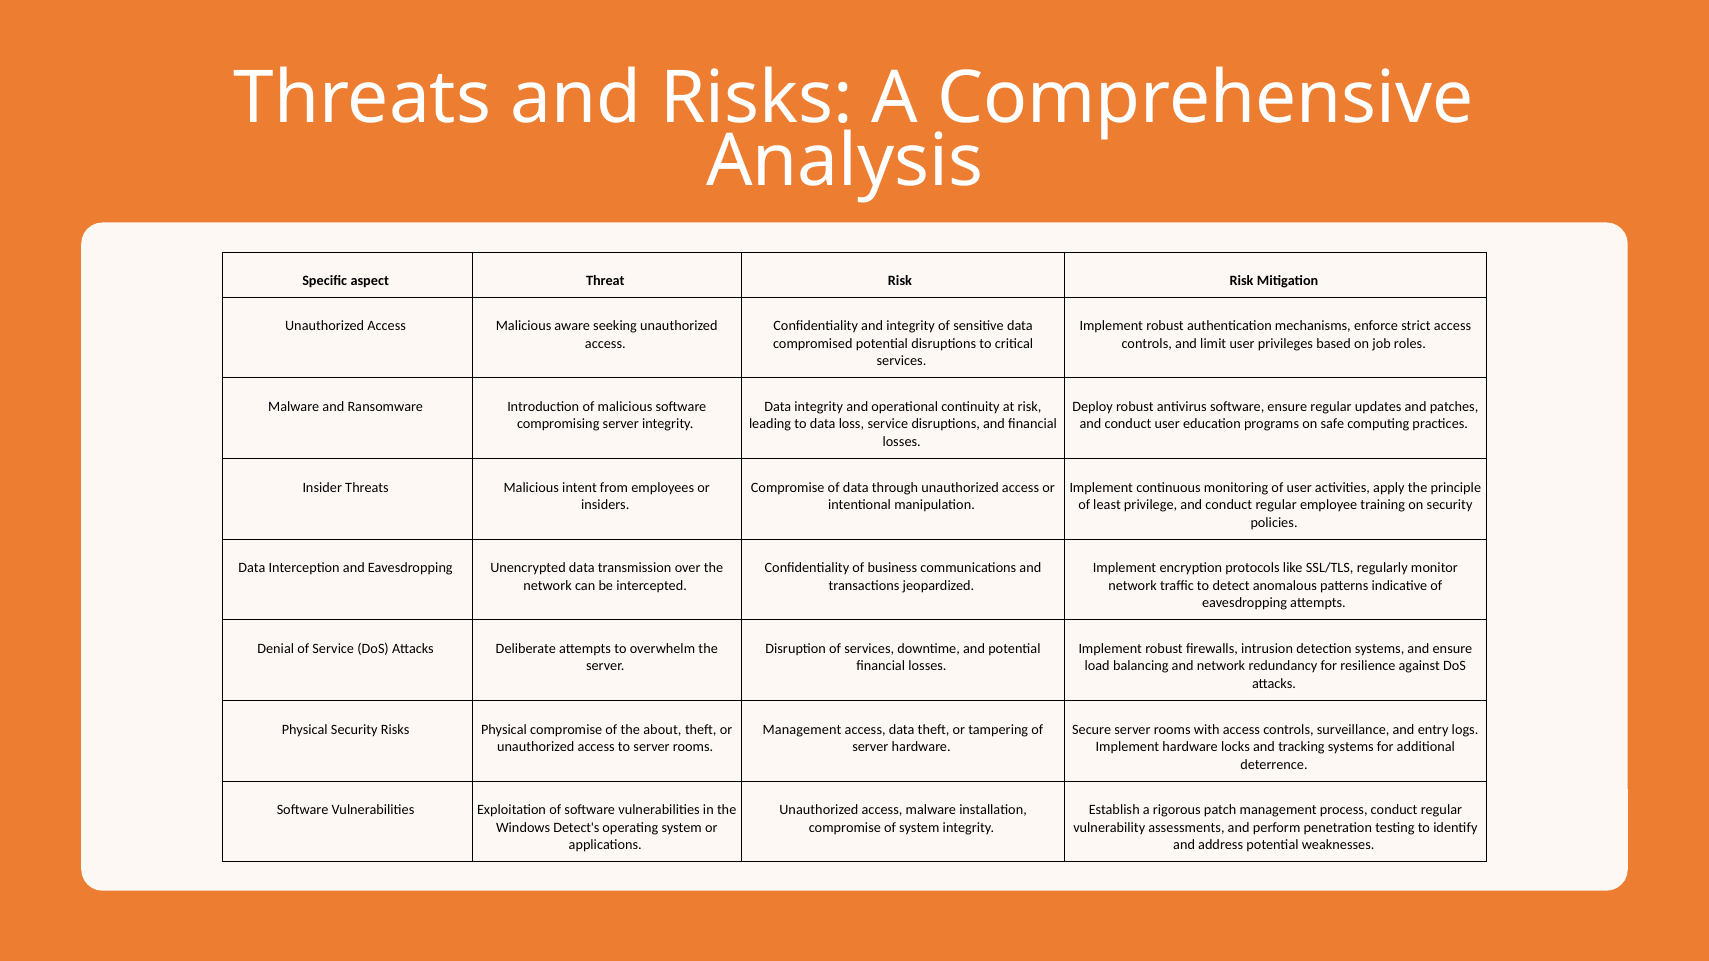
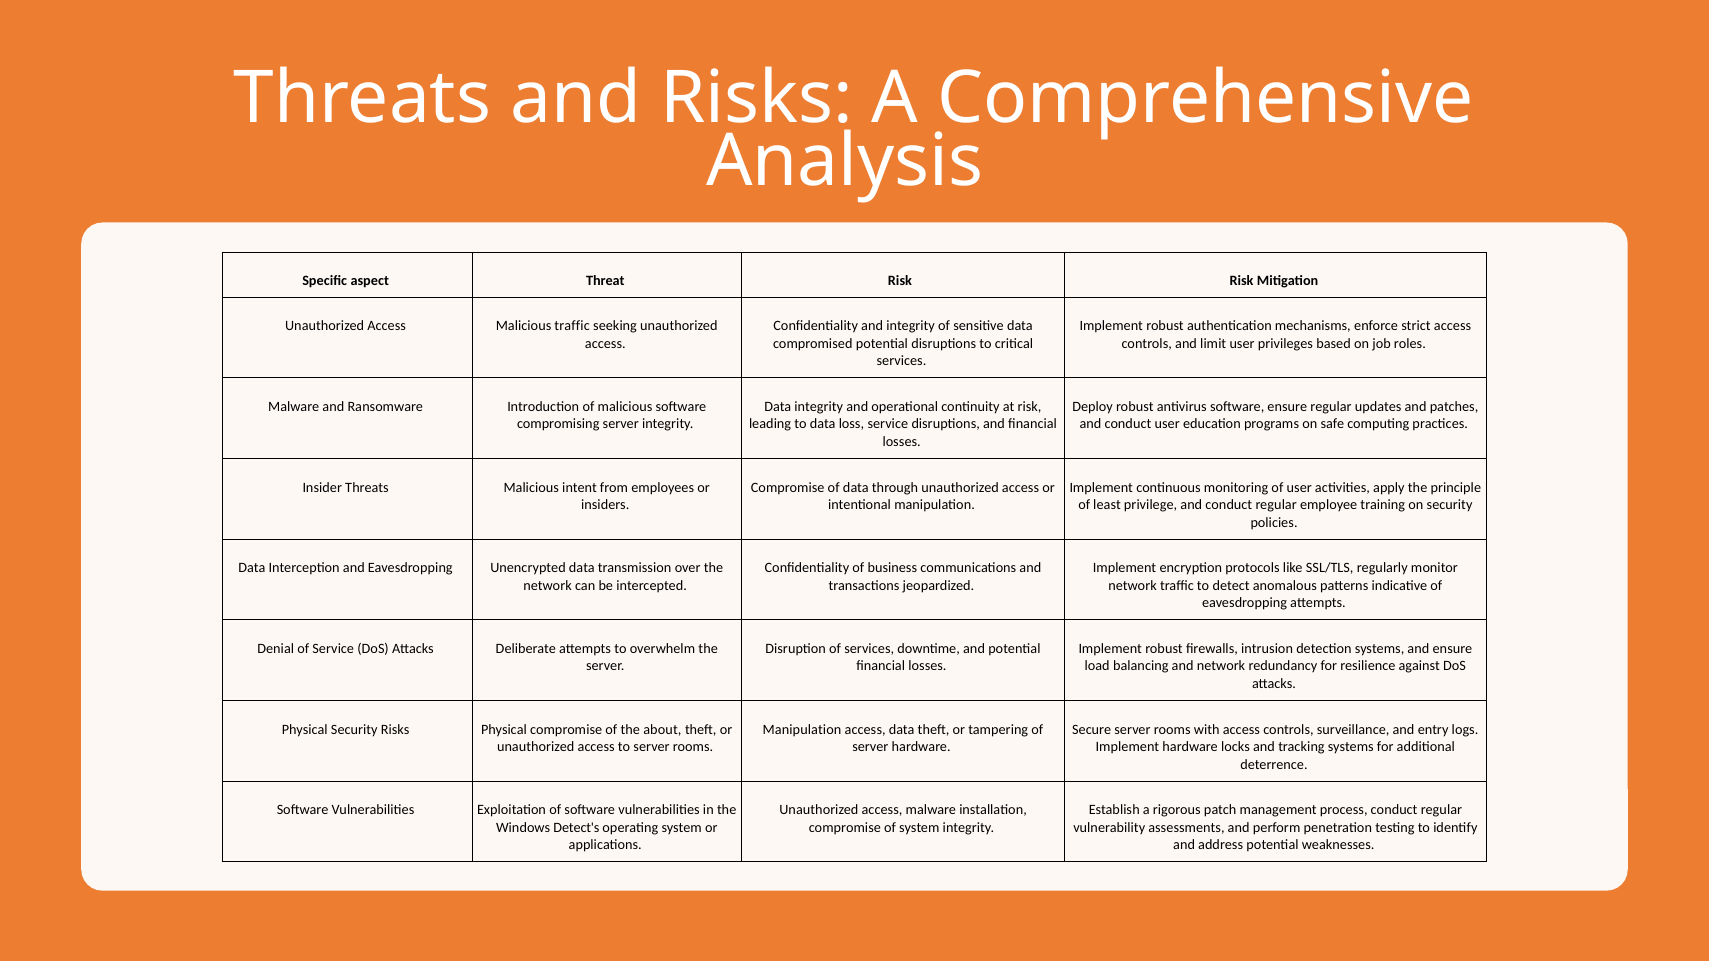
Malicious aware: aware -> traffic
Management at (802, 730): Management -> Manipulation
